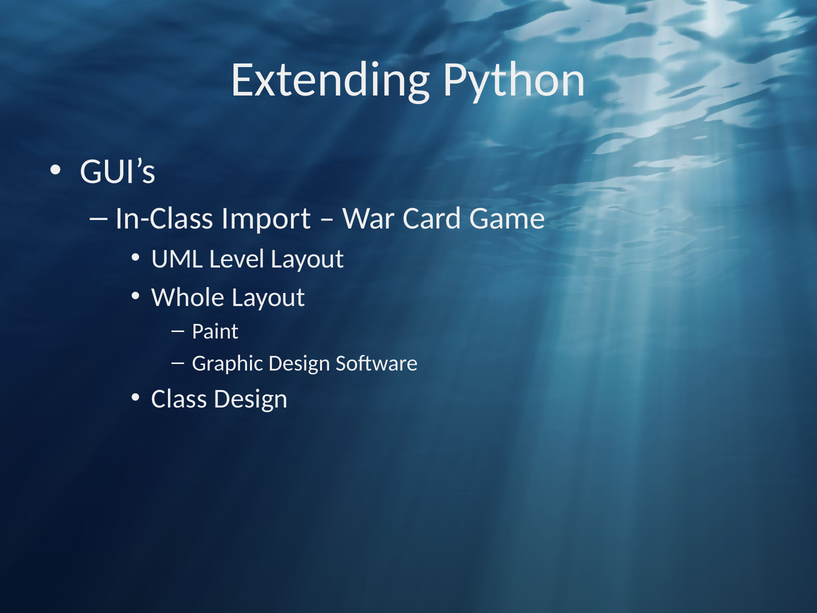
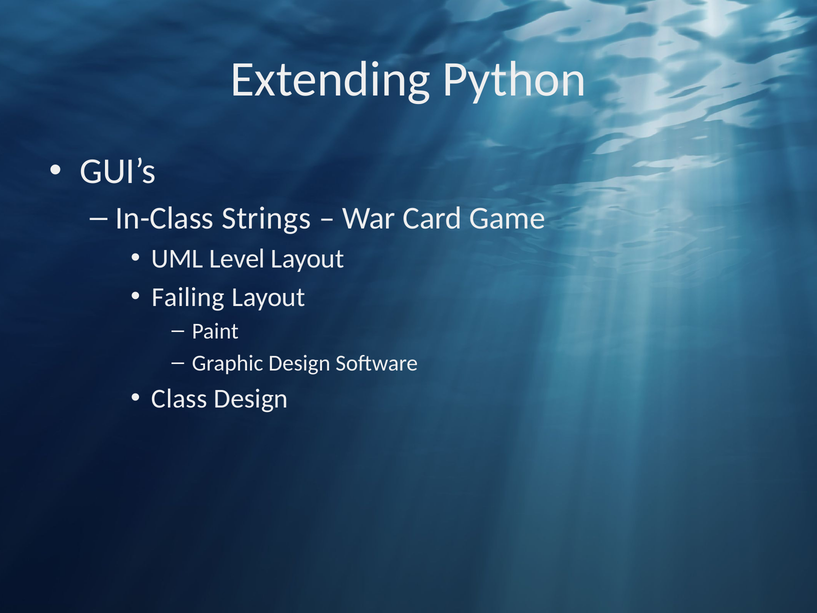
Import: Import -> Strings
Whole: Whole -> Failing
